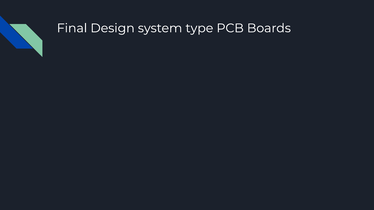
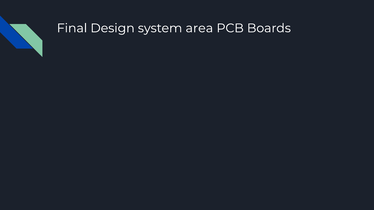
type: type -> area
